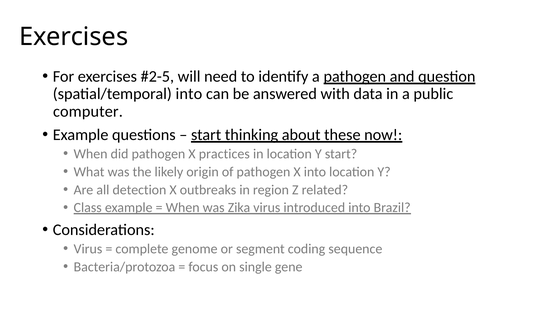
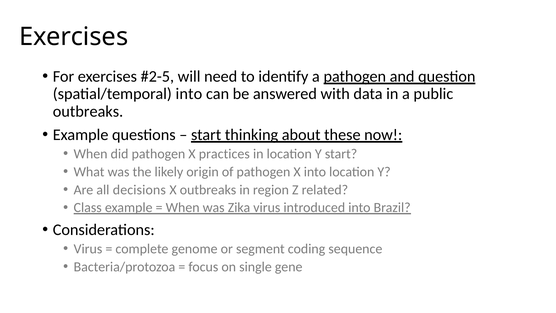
computer at (88, 111): computer -> outbreaks
detection: detection -> decisions
